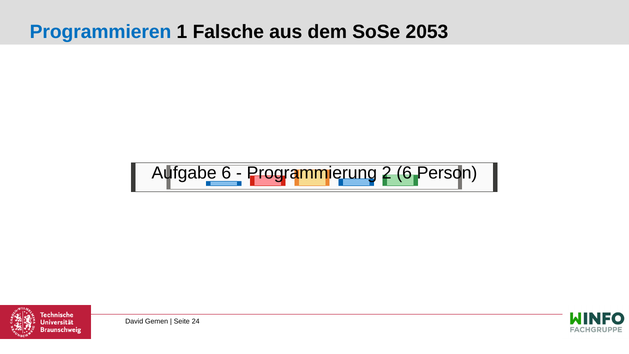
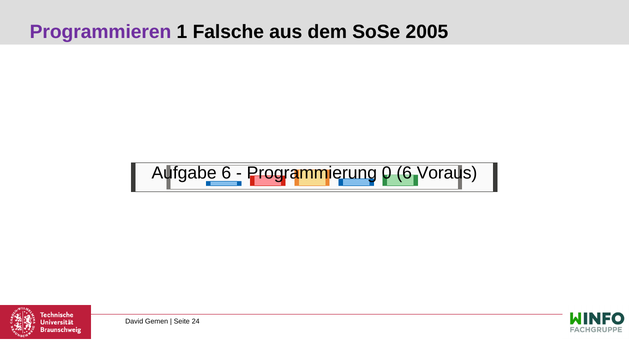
Programmieren colour: blue -> purple
2053: 2053 -> 2005
2: 2 -> 0
Person: Person -> Voraus
